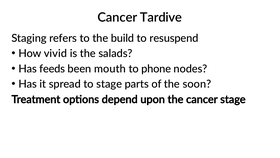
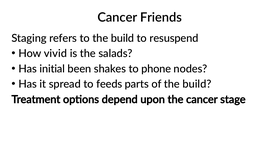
Tardive: Tardive -> Friends
feeds: feeds -> initial
mouth: mouth -> shakes
to stage: stage -> feeds
of the soon: soon -> build
